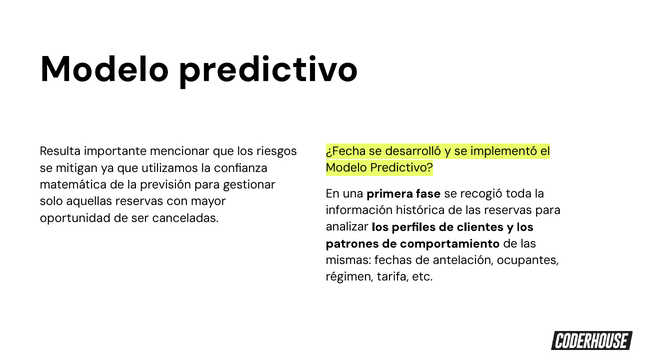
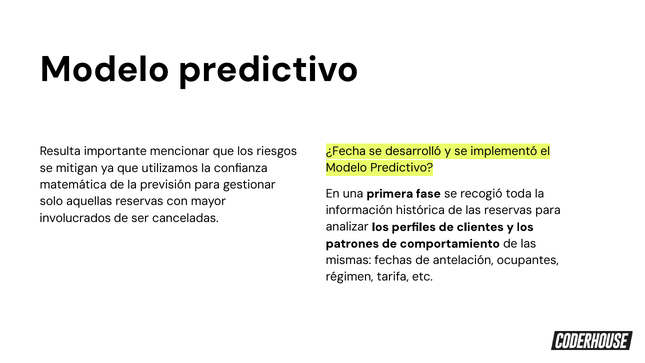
oportunidad: oportunidad -> involucrados
